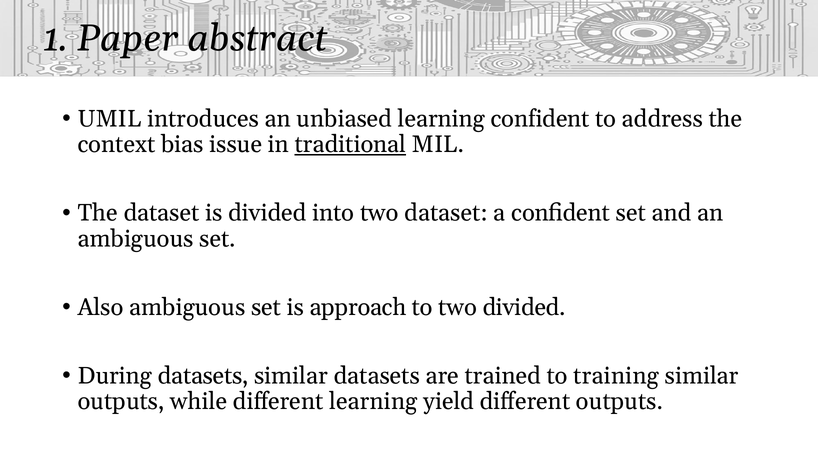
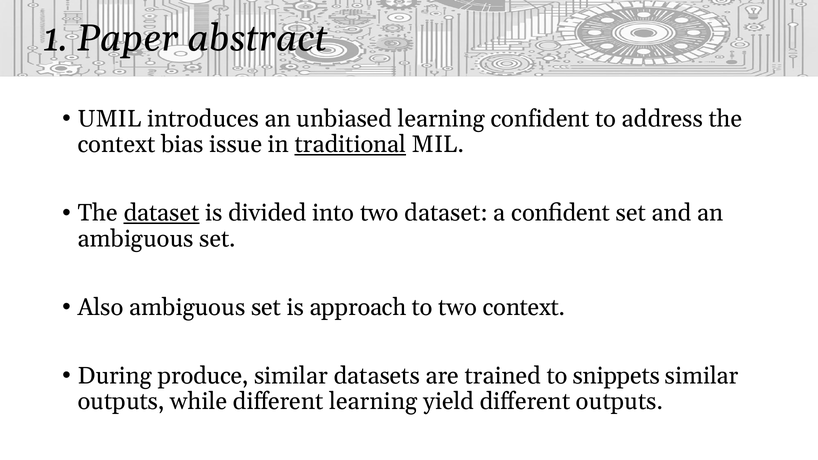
dataset at (161, 213) underline: none -> present
two divided: divided -> context
During datasets: datasets -> produce
training: training -> snippets
